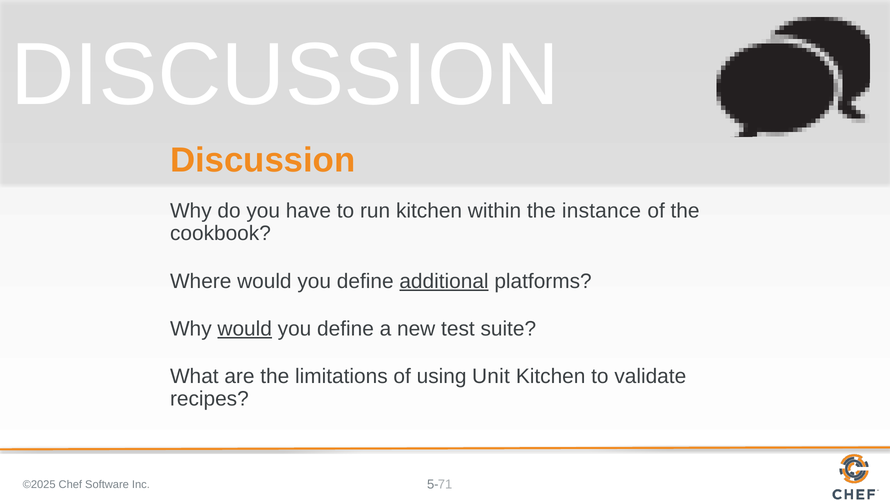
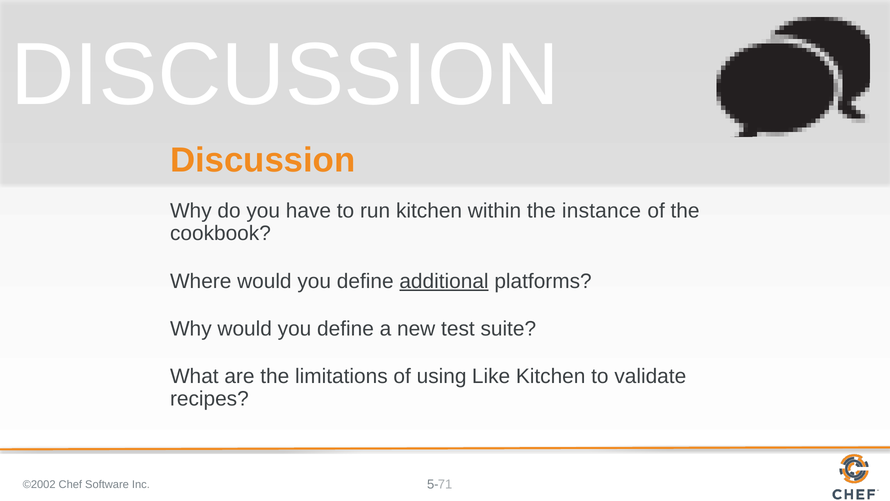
would at (245, 329) underline: present -> none
Unit: Unit -> Like
©2025: ©2025 -> ©2002
